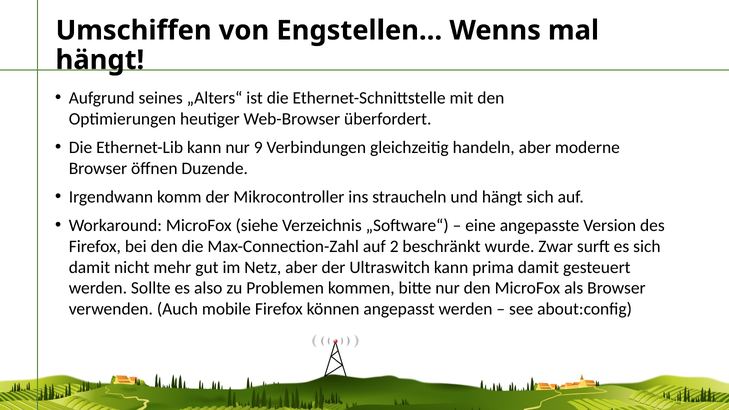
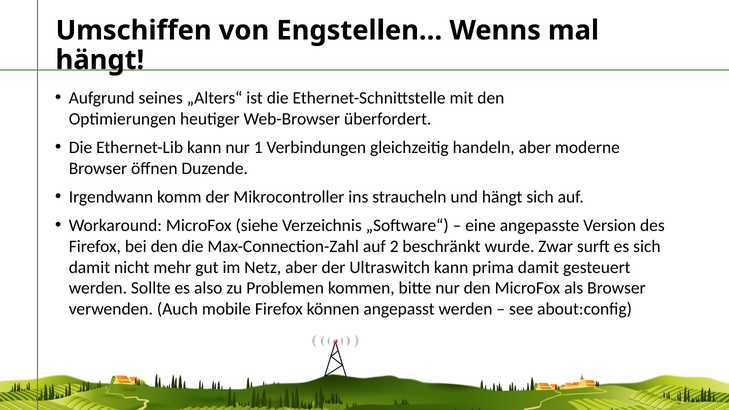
9: 9 -> 1
